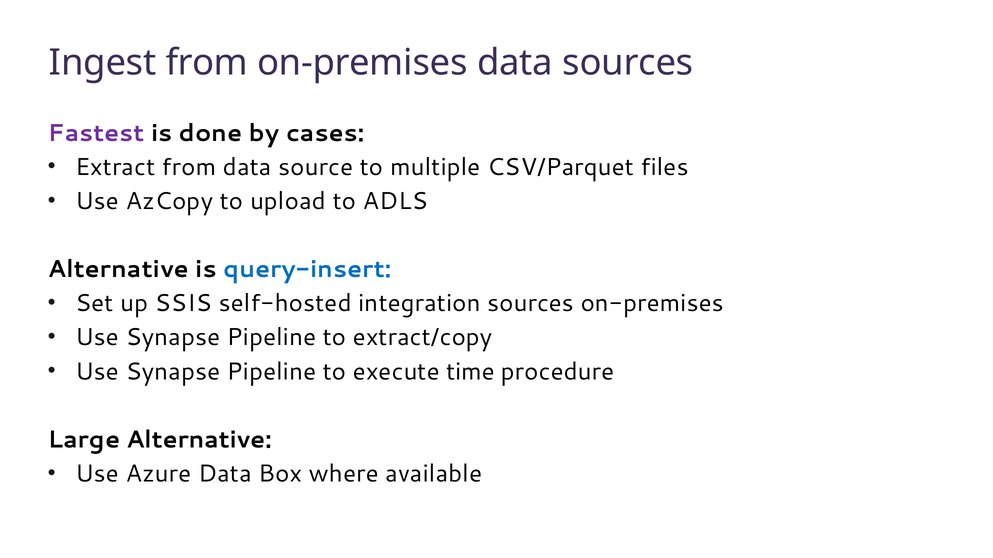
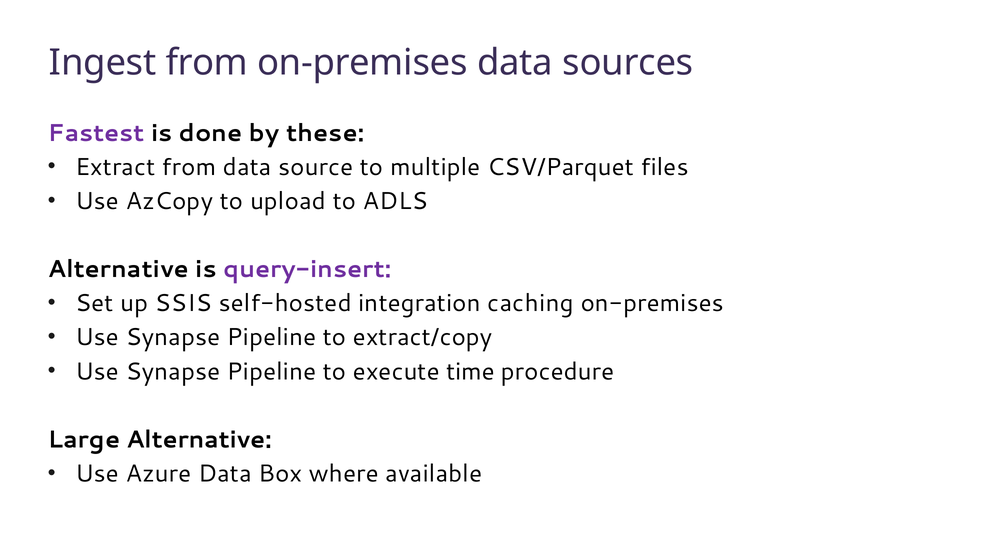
cases: cases -> these
query-insert colour: blue -> purple
integration sources: sources -> caching
